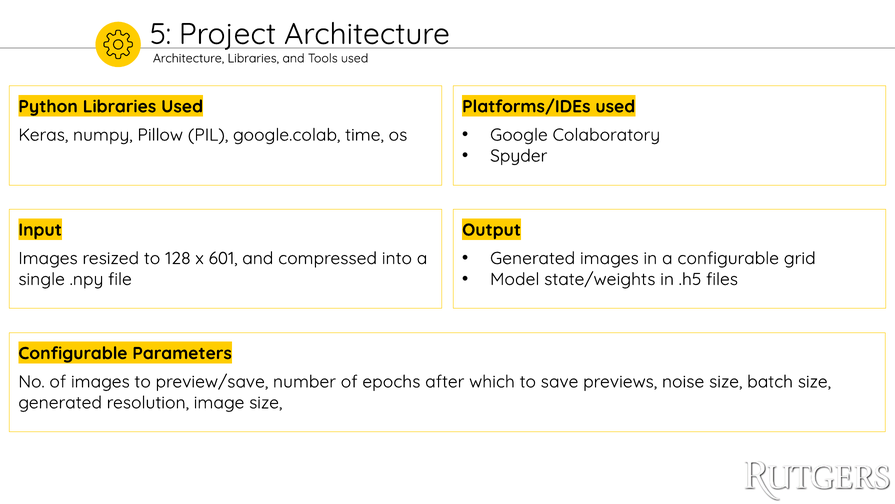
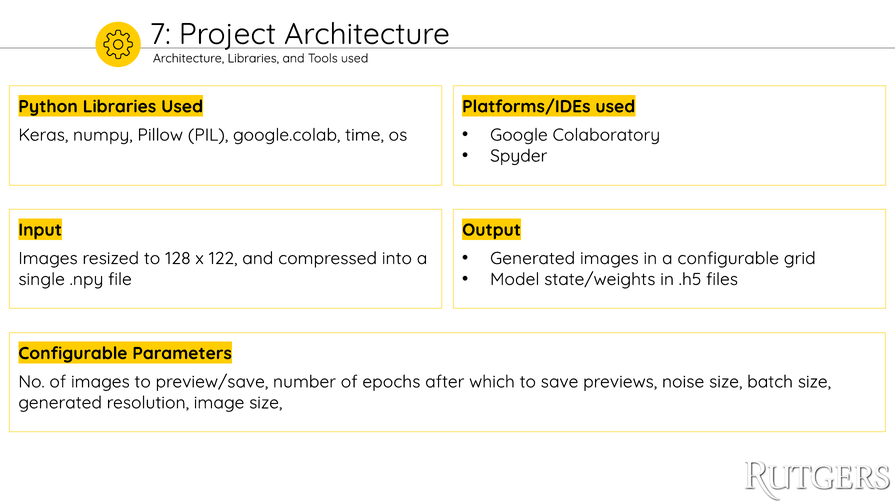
5: 5 -> 7
601: 601 -> 122
